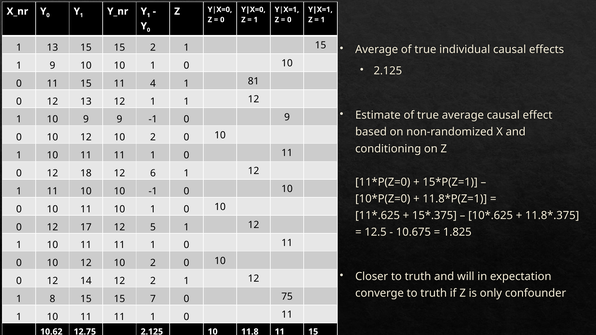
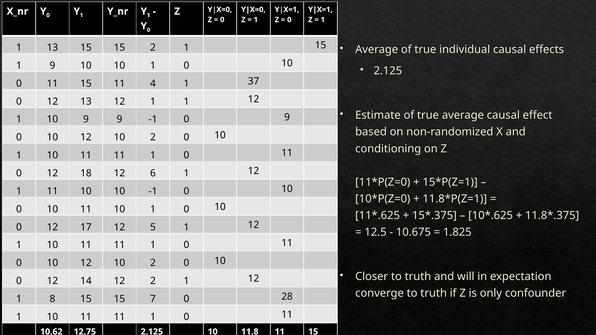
81: 81 -> 37
75: 75 -> 28
